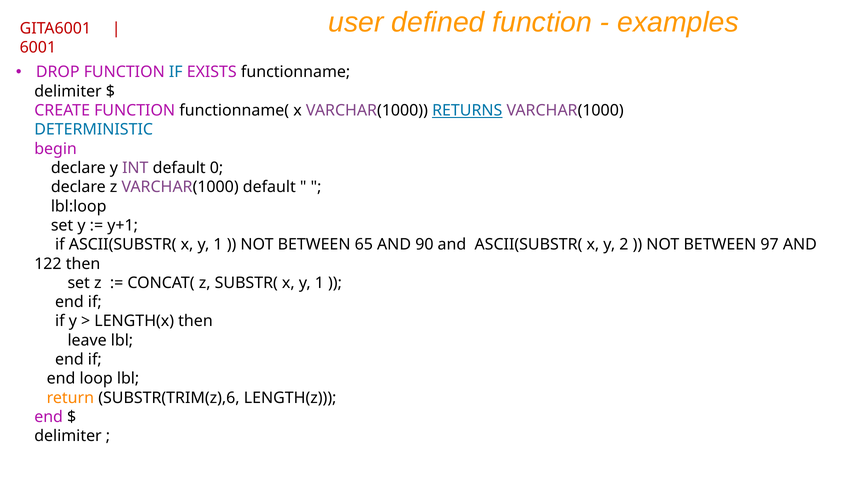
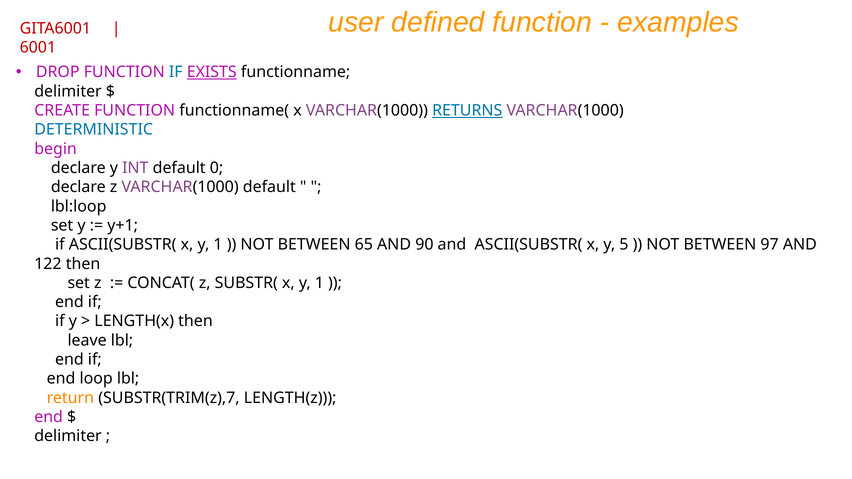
EXISTS underline: none -> present
2: 2 -> 5
SUBSTR(TRIM(z),6: SUBSTR(TRIM(z),6 -> SUBSTR(TRIM(z),7
